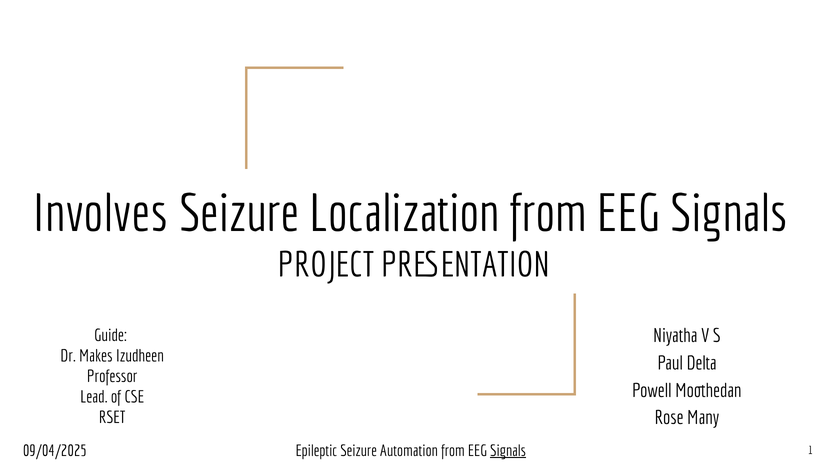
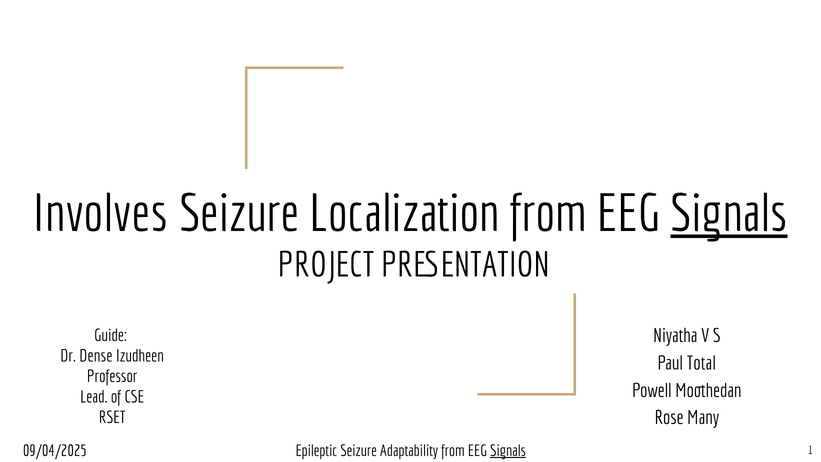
Signals at (729, 214) underline: none -> present
Makes: Makes -> Dense
Delta: Delta -> Total
Automation: Automation -> Adaptability
